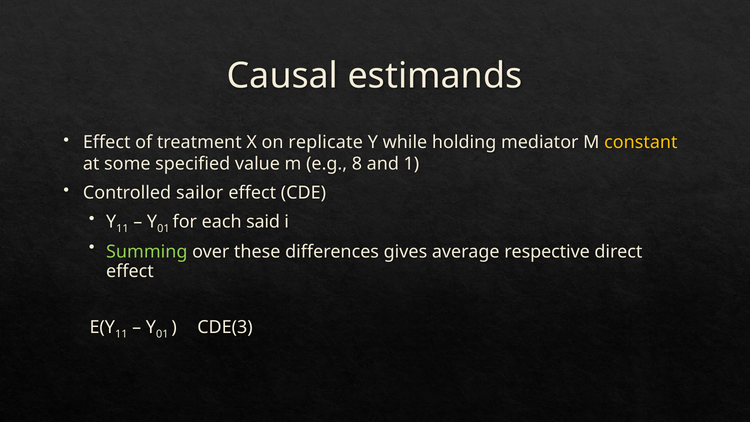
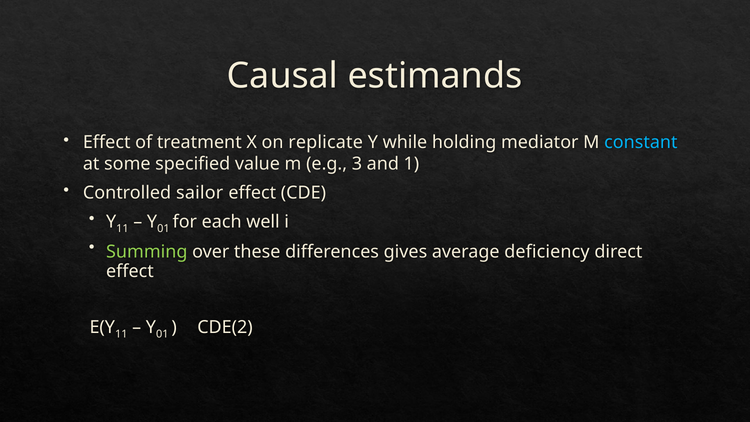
constant colour: yellow -> light blue
8: 8 -> 3
said: said -> well
respective: respective -> deficiency
CDE(3: CDE(3 -> CDE(2
